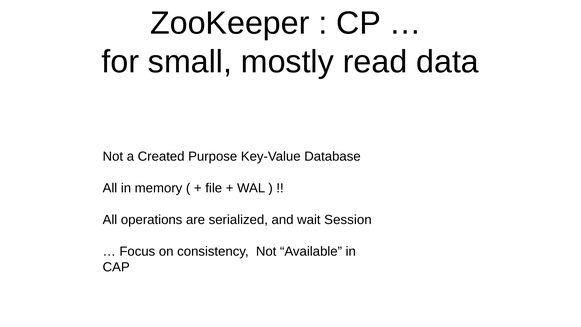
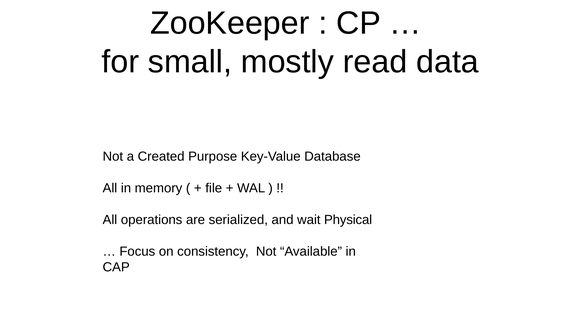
Session: Session -> Physical
